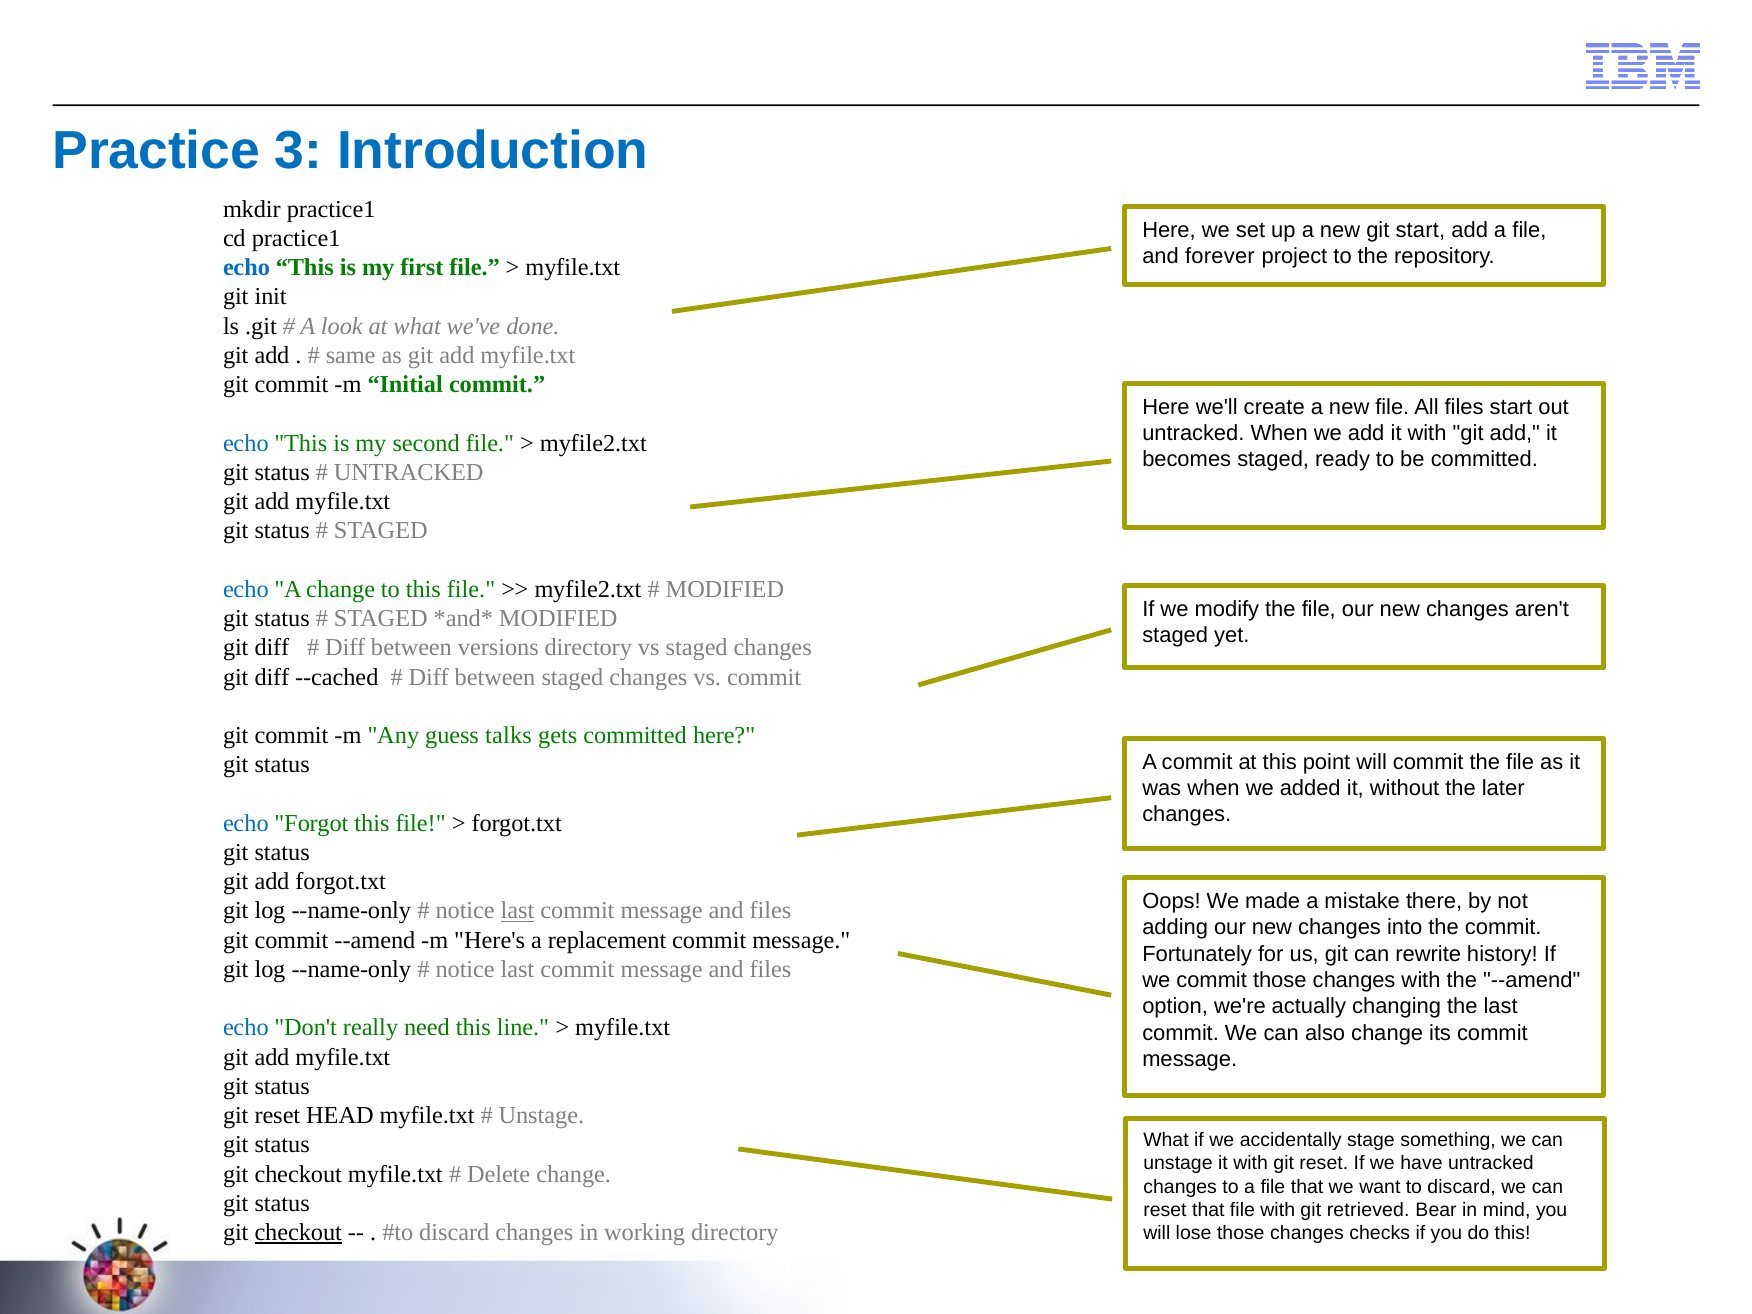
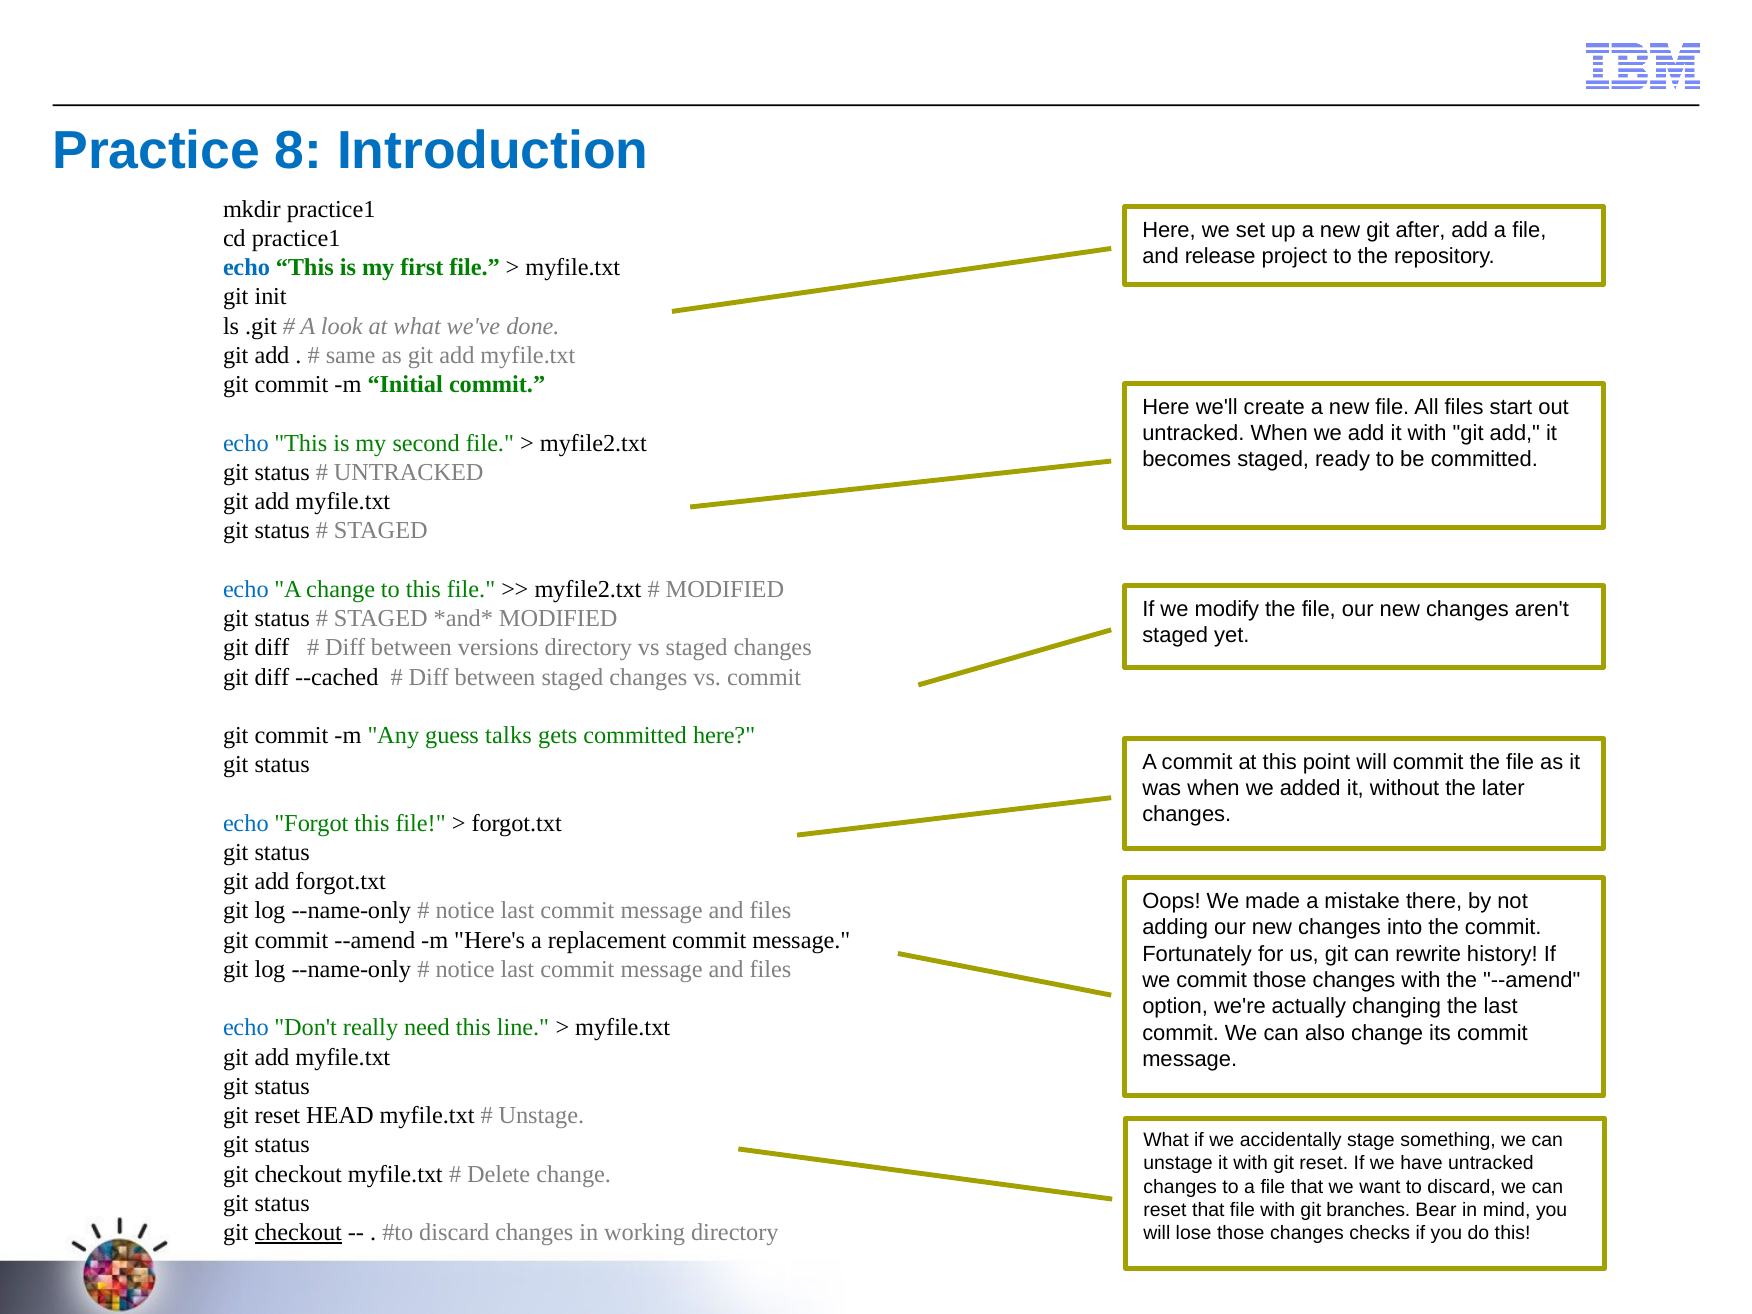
3: 3 -> 8
git start: start -> after
forever: forever -> release
last at (517, 911) underline: present -> none
retrieved: retrieved -> branches
